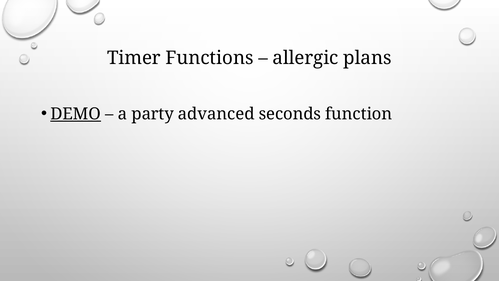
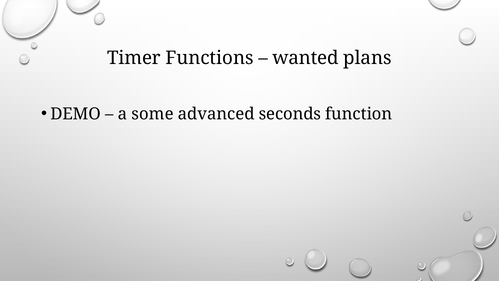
allergic: allergic -> wanted
DEMO underline: present -> none
party: party -> some
